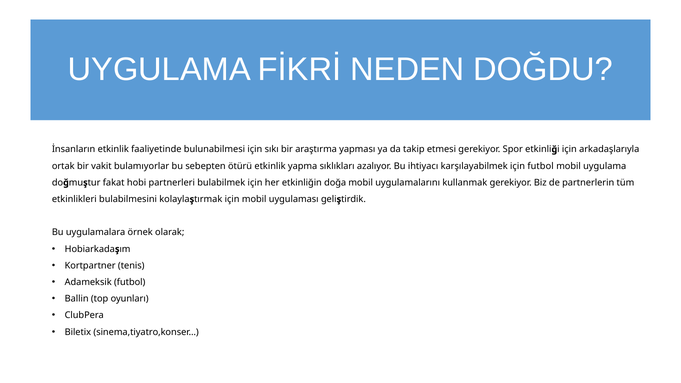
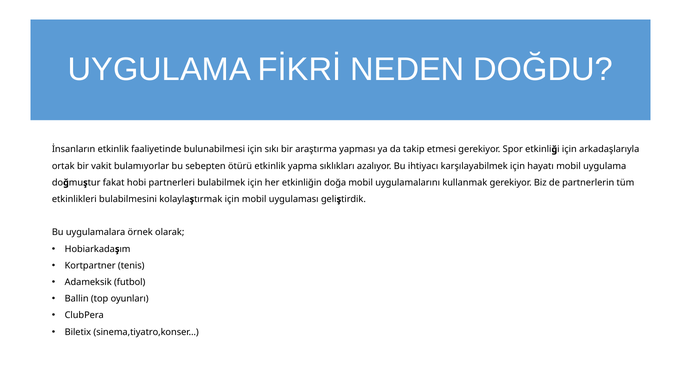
için futbol: futbol -> hayatı
